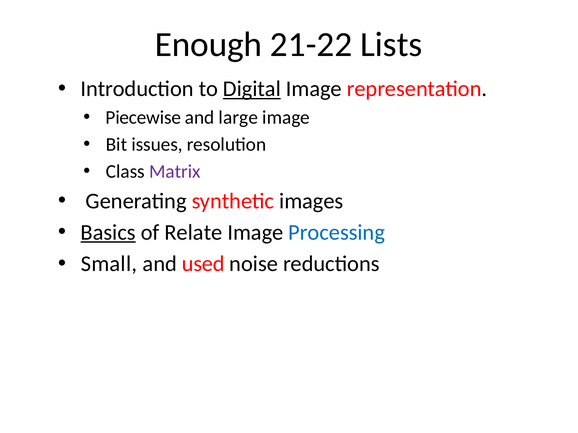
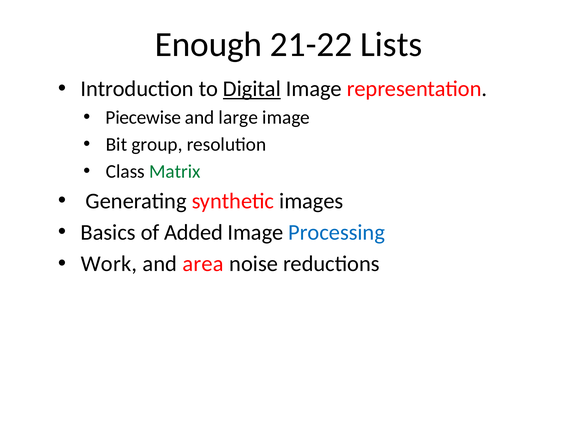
issues: issues -> group
Matrix colour: purple -> green
Basics underline: present -> none
Relate: Relate -> Added
Small: Small -> Work
used: used -> area
